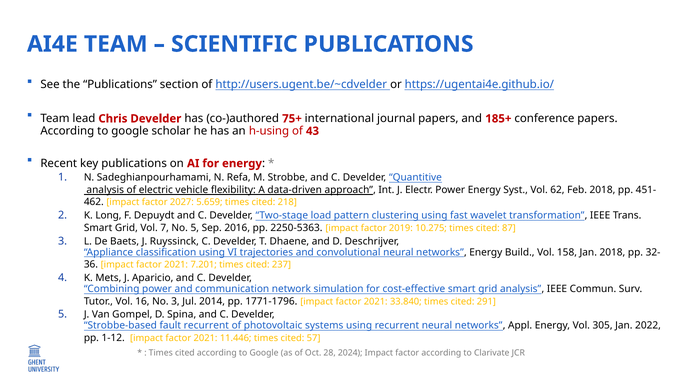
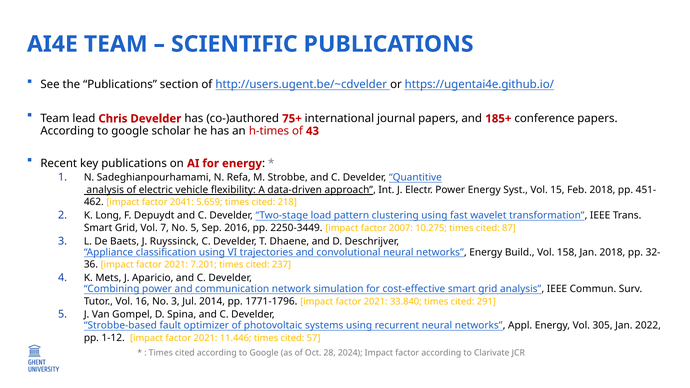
h-using: h-using -> h-times
62: 62 -> 15
2027: 2027 -> 2041
2250-5363: 2250-5363 -> 2250-3449
2019: 2019 -> 2007
fault recurrent: recurrent -> optimizer
